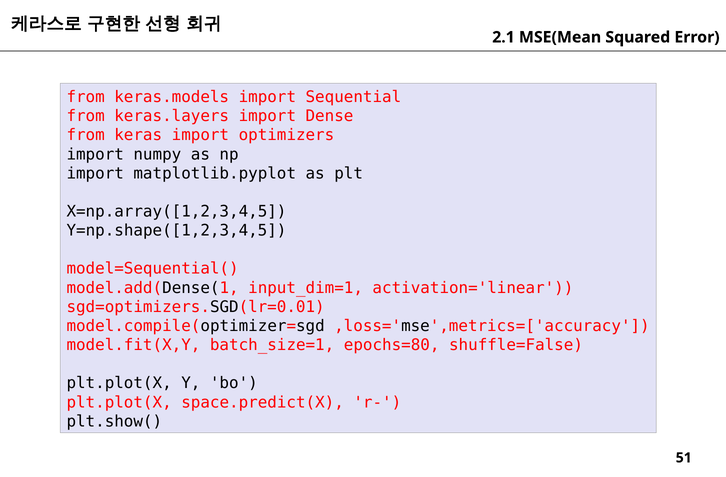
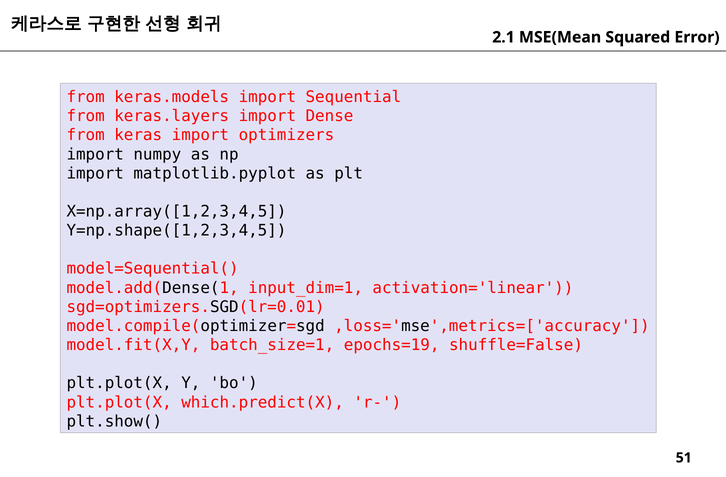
epochs=80: epochs=80 -> epochs=19
space.predict(X: space.predict(X -> which.predict(X
